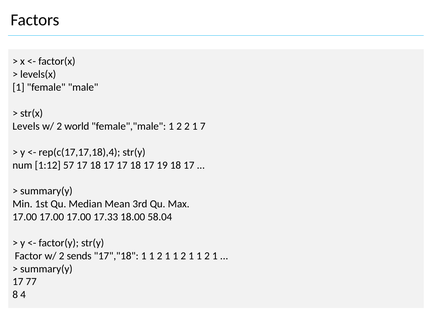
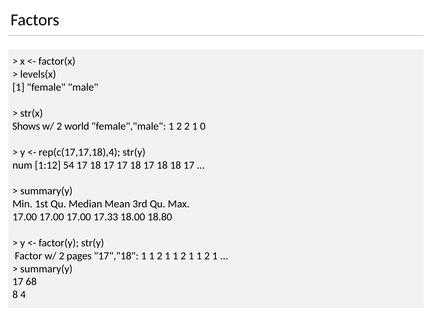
Levels: Levels -> Shows
7: 7 -> 0
57: 57 -> 54
18 17 19: 19 -> 18
58.04: 58.04 -> 18.80
sends: sends -> pages
77: 77 -> 68
